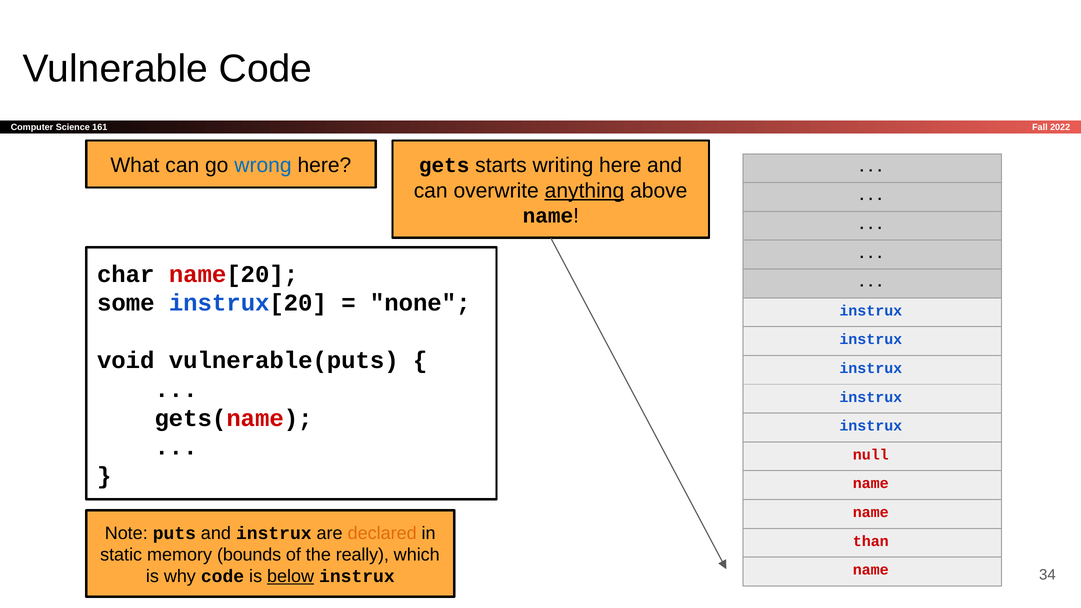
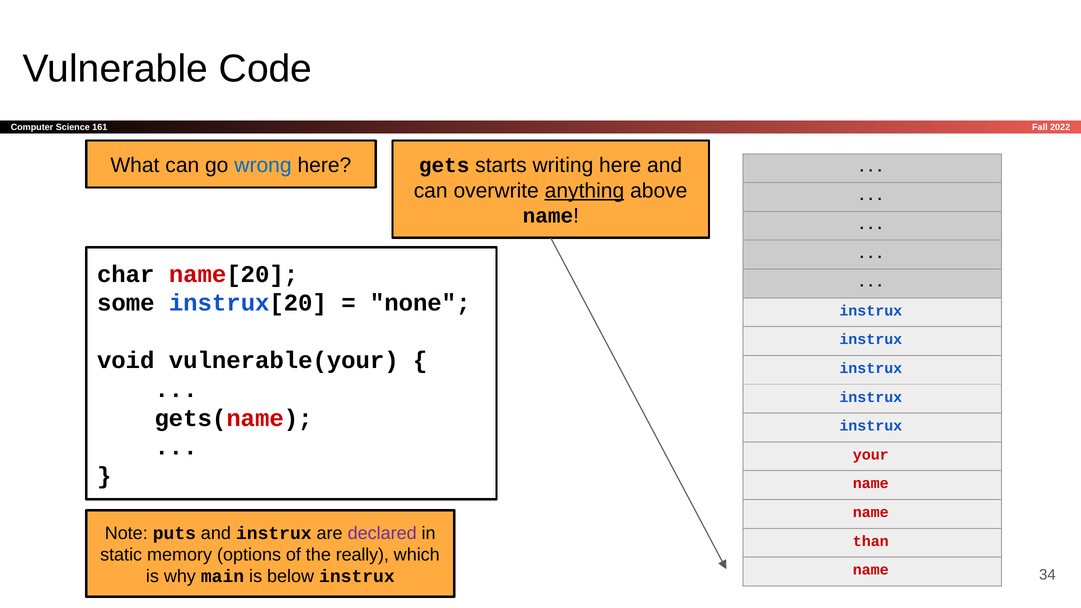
vulnerable(puts: vulnerable(puts -> vulnerable(your
null: null -> your
declared colour: orange -> purple
bounds: bounds -> options
why code: code -> main
below underline: present -> none
